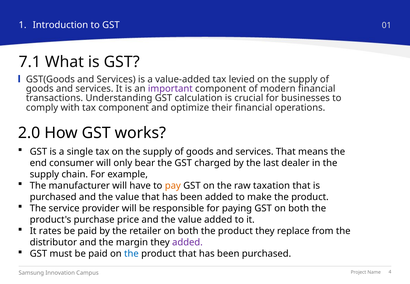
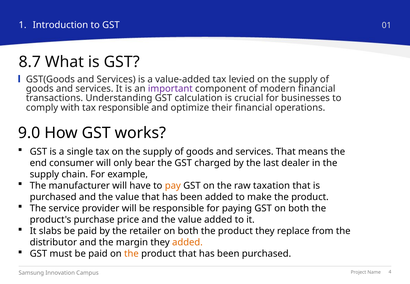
7.1: 7.1 -> 8.7
tax component: component -> responsible
2.0: 2.0 -> 9.0
rates: rates -> slabs
added at (187, 242) colour: purple -> orange
the at (131, 254) colour: blue -> orange
